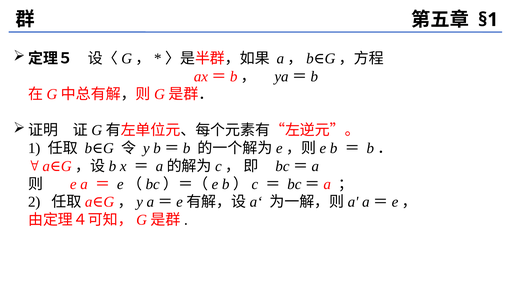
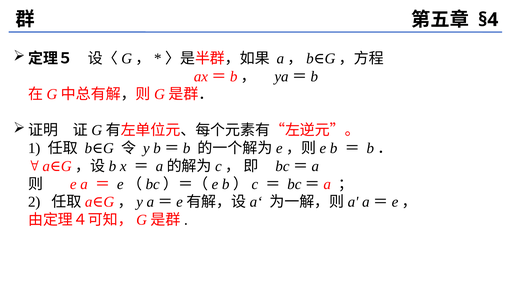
§1: §1 -> §4
